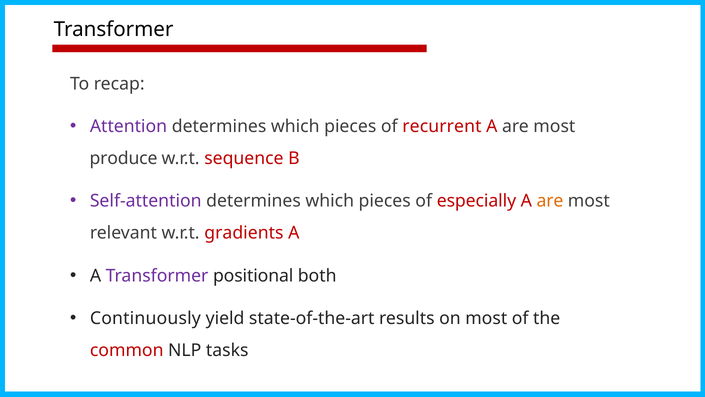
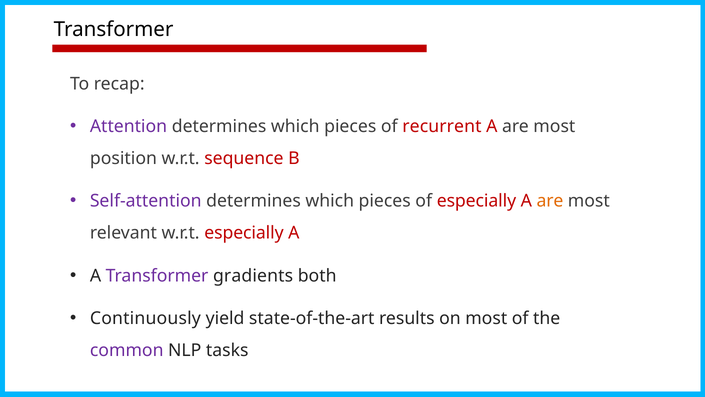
produce: produce -> position
w.r.t gradients: gradients -> especially
positional: positional -> gradients
common colour: red -> purple
